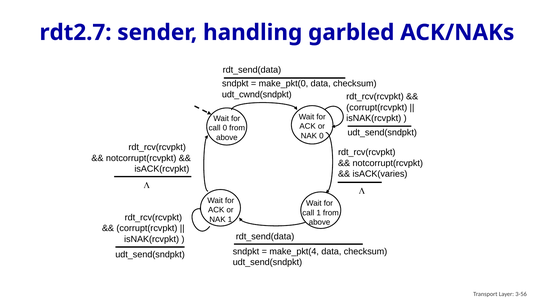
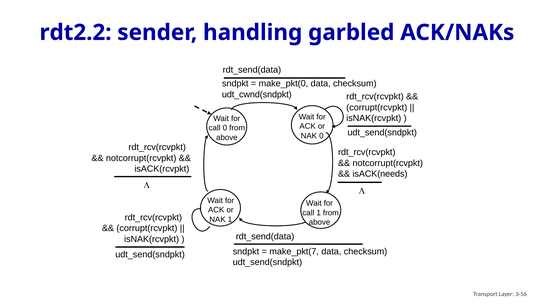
rdt2.7: rdt2.7 -> rdt2.2
isACK(varies: isACK(varies -> isACK(needs
make_pkt(4: make_pkt(4 -> make_pkt(7
